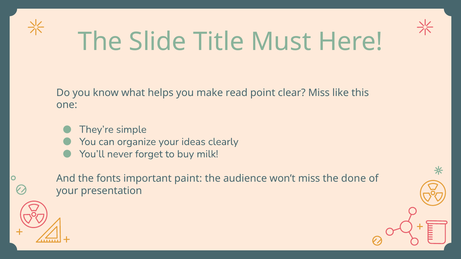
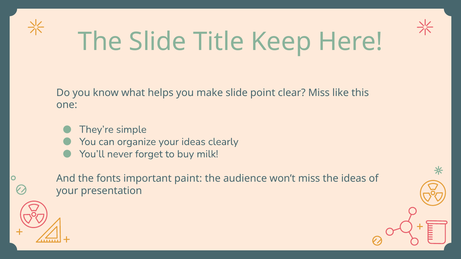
Must: Must -> Keep
make read: read -> slide
the done: done -> ideas
